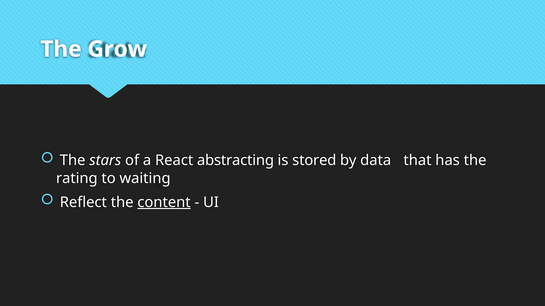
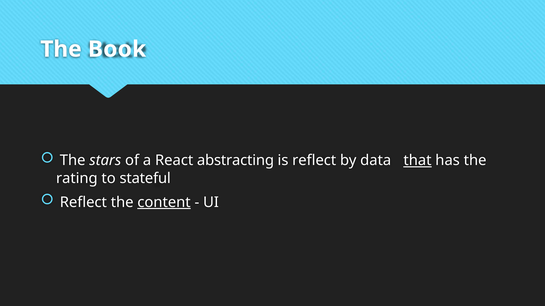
Grow: Grow -> Book
is stored: stored -> reflect
that underline: none -> present
waiting: waiting -> stateful
